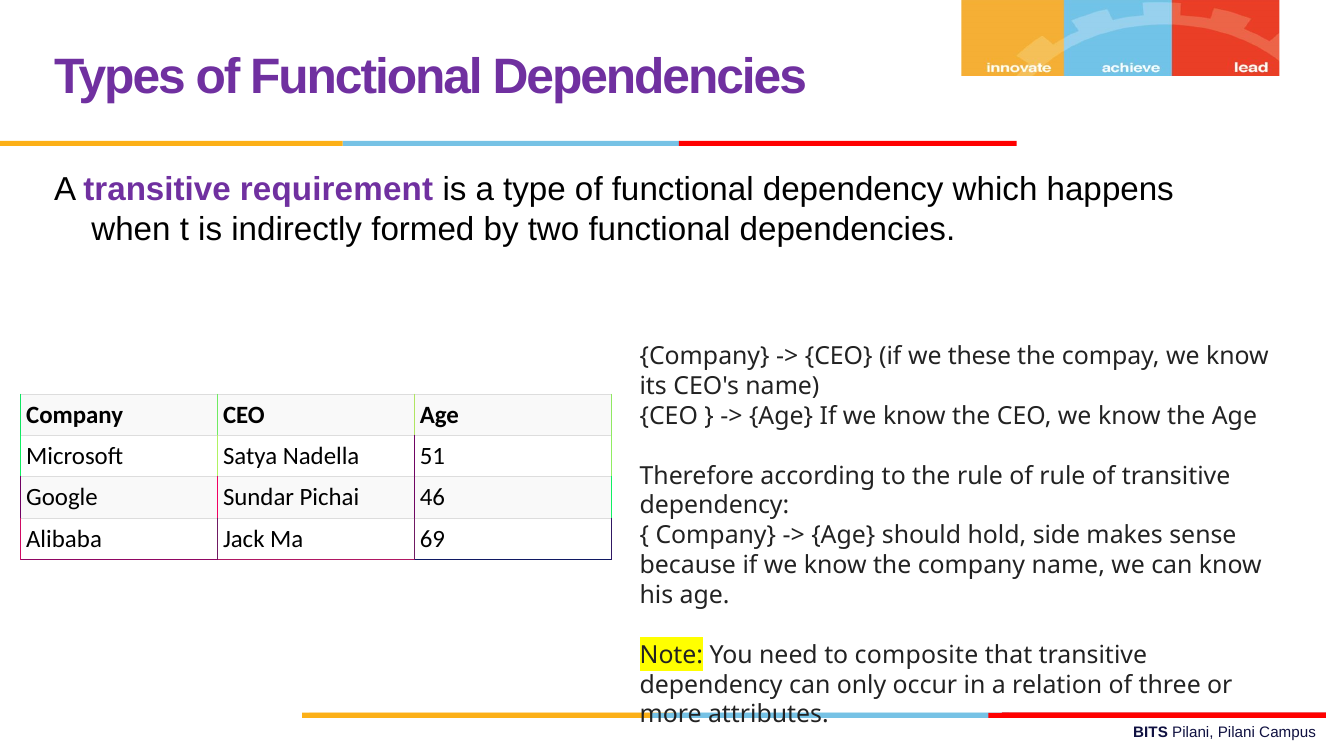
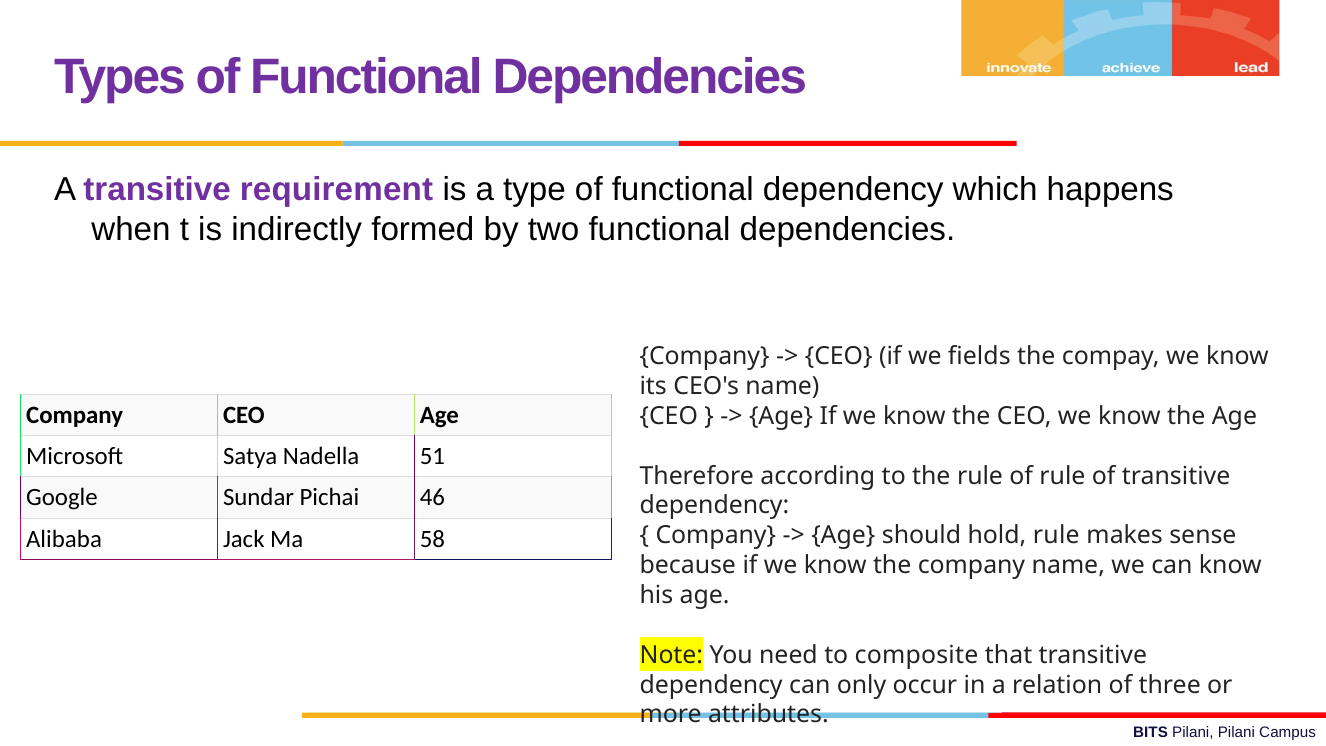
these: these -> fields
hold side: side -> rule
69: 69 -> 58
